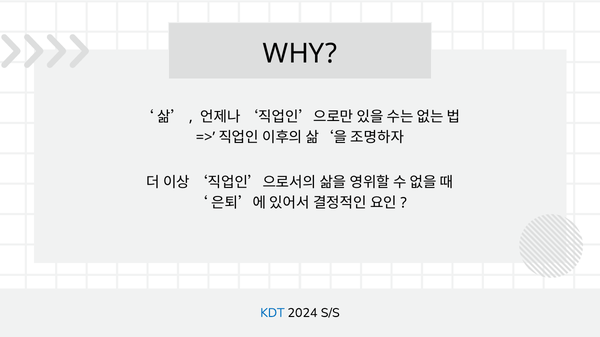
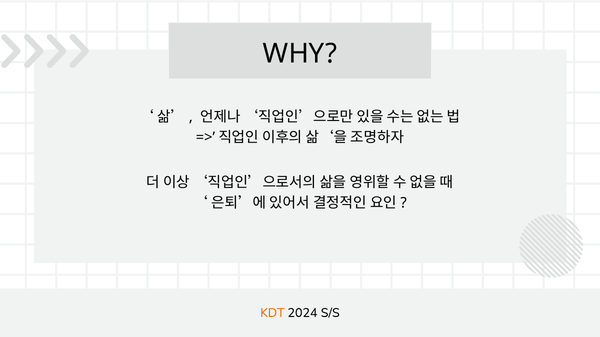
KDT colour: blue -> orange
